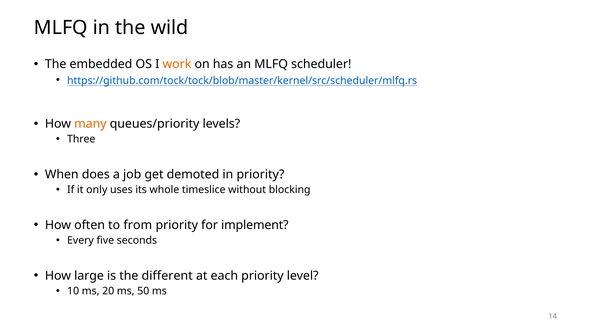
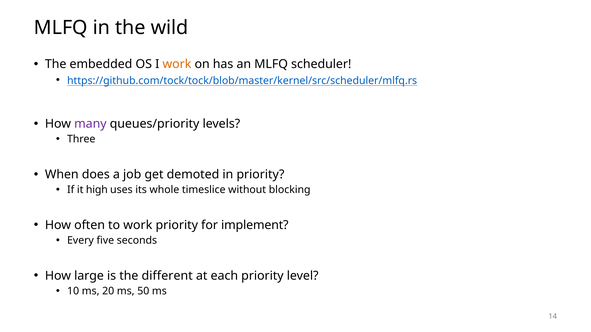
many colour: orange -> purple
only: only -> high
to from: from -> work
